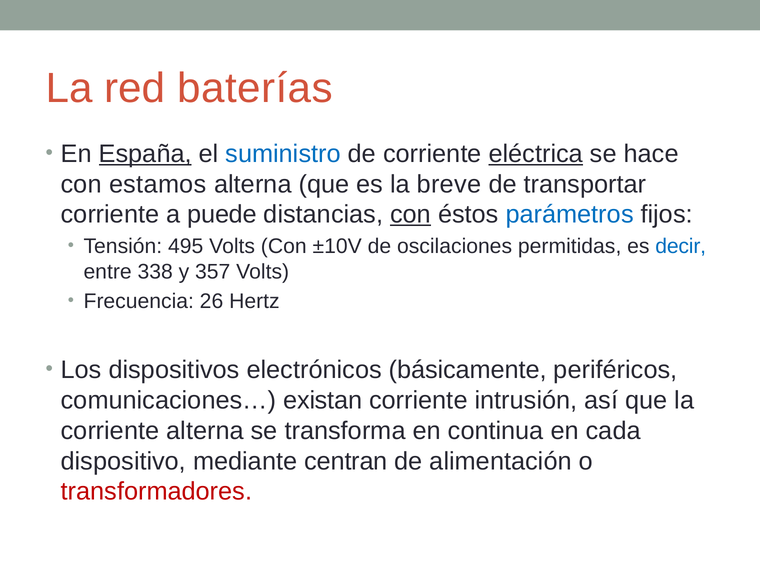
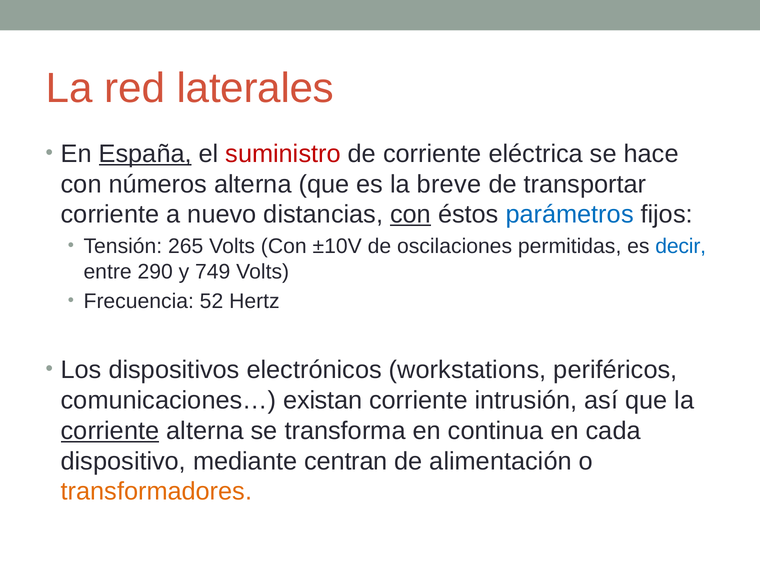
baterías: baterías -> laterales
suministro colour: blue -> red
eléctrica underline: present -> none
estamos: estamos -> números
puede: puede -> nuevo
495: 495 -> 265
338: 338 -> 290
357: 357 -> 749
26: 26 -> 52
básicamente: básicamente -> workstations
corriente at (110, 431) underline: none -> present
transformadores colour: red -> orange
